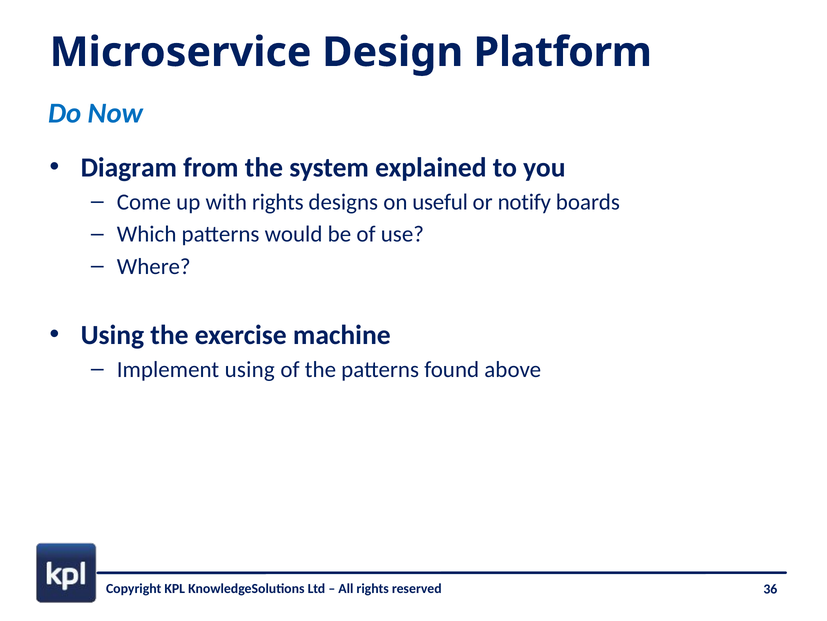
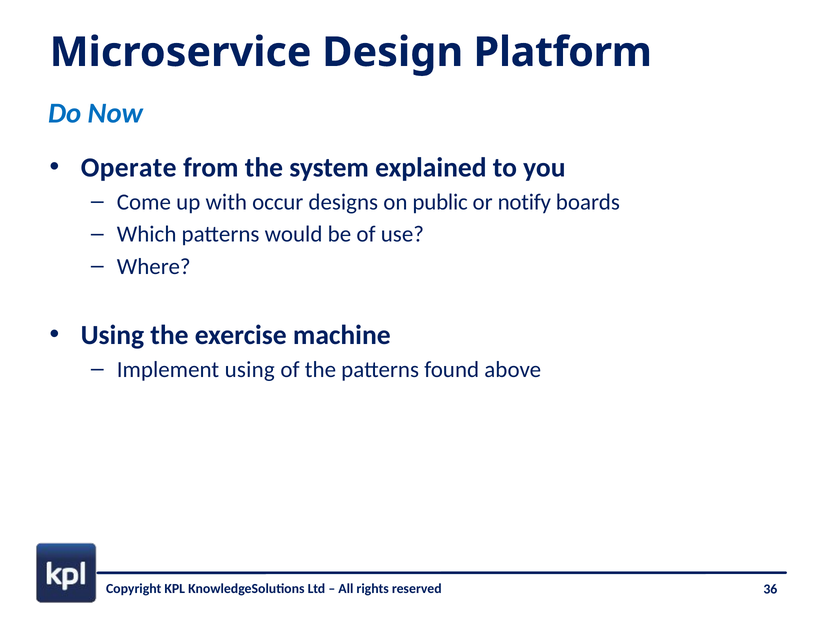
Diagram: Diagram -> Operate
with rights: rights -> occur
useful: useful -> public
